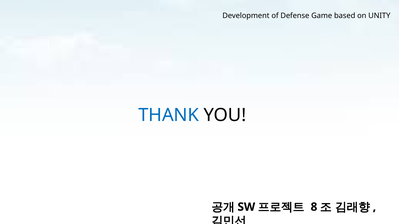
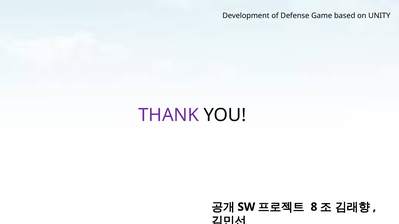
THANK colour: blue -> purple
